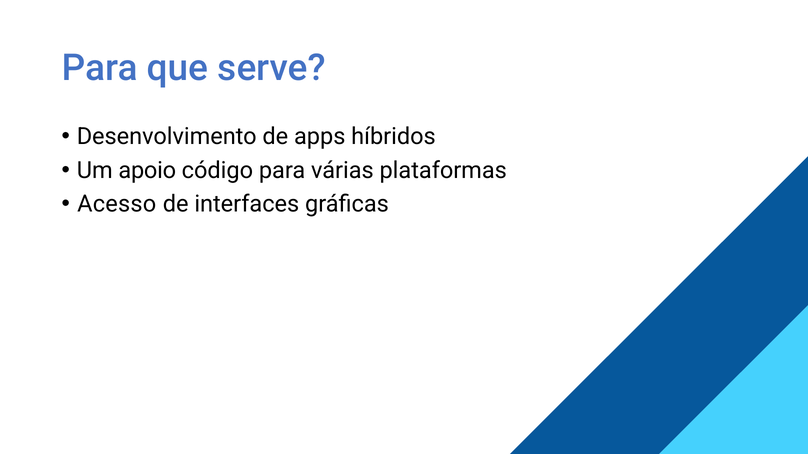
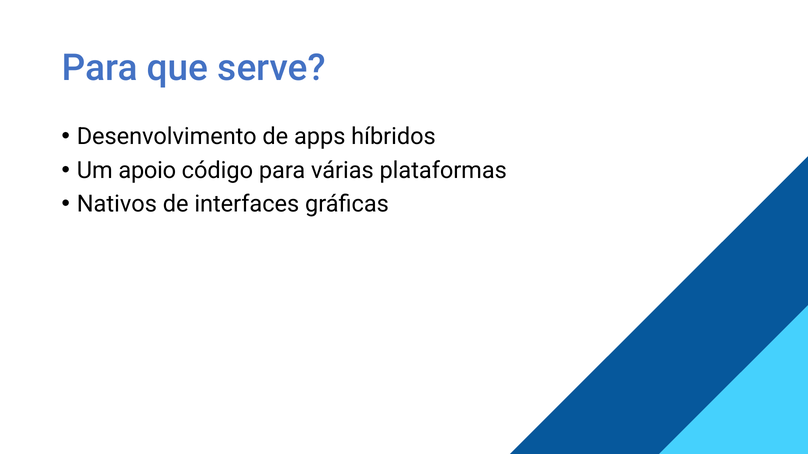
Acesso: Acesso -> Nativos
